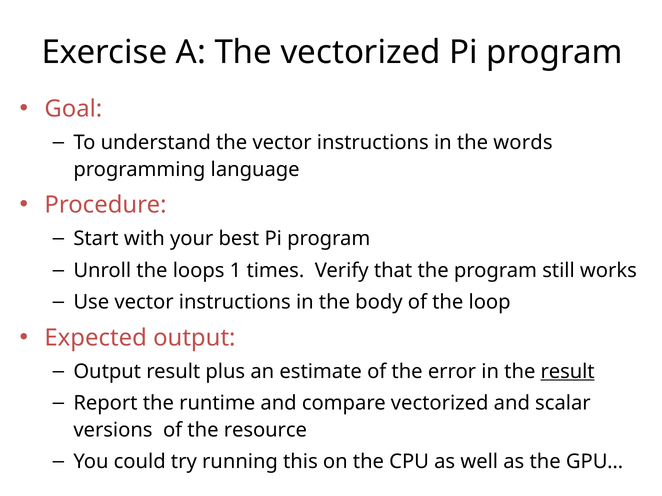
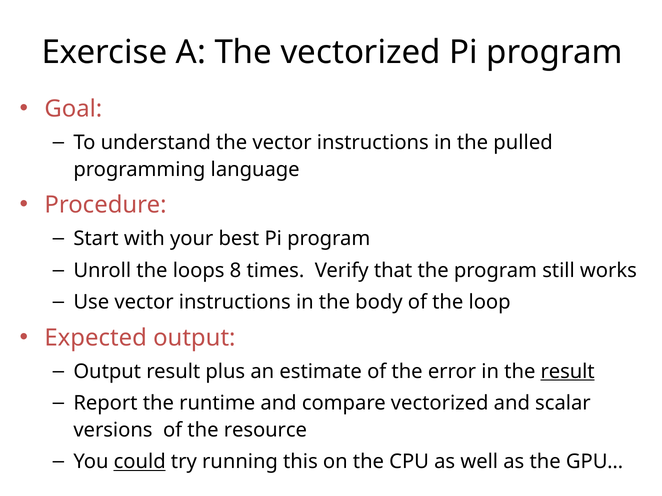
words: words -> pulled
1: 1 -> 8
could underline: none -> present
